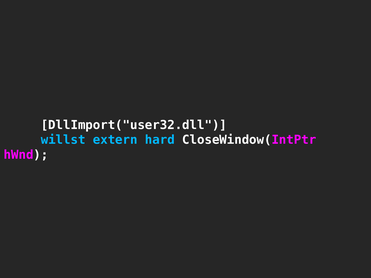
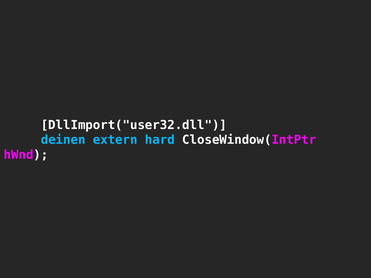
willst: willst -> deinen
